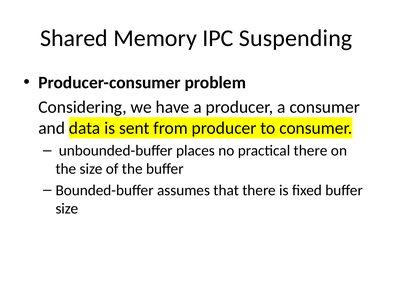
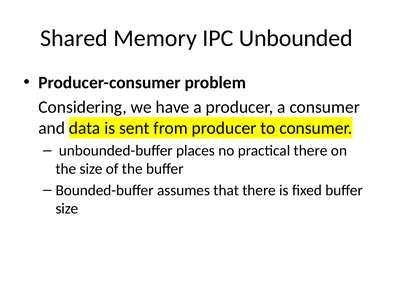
Suspending: Suspending -> Unbounded
